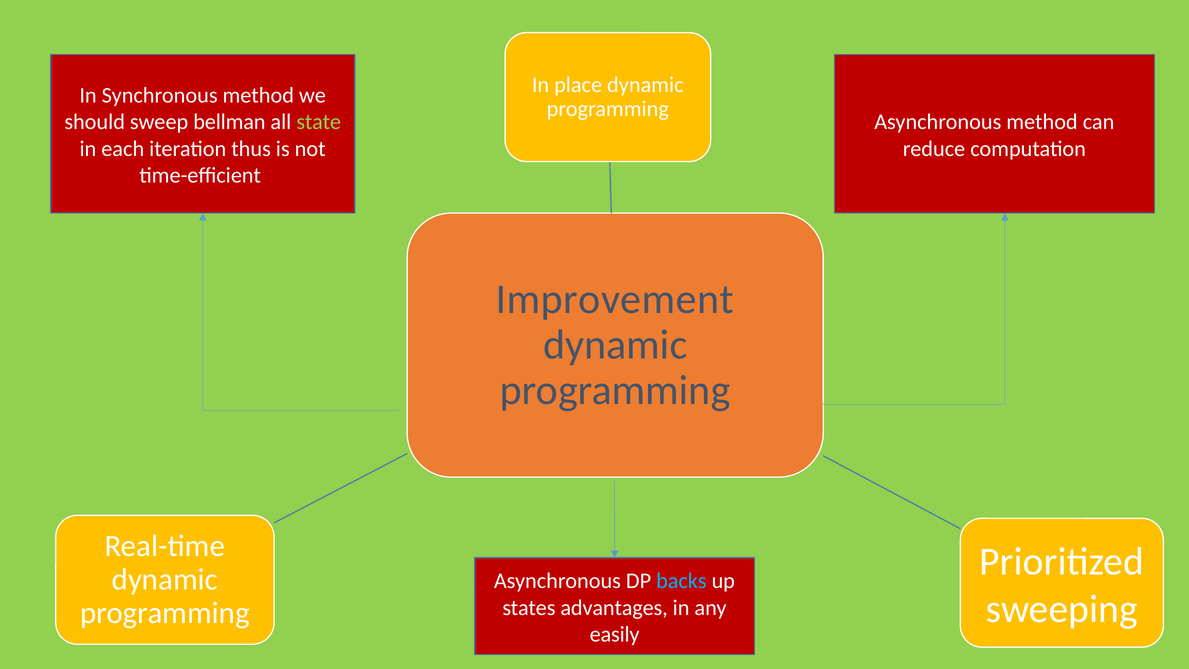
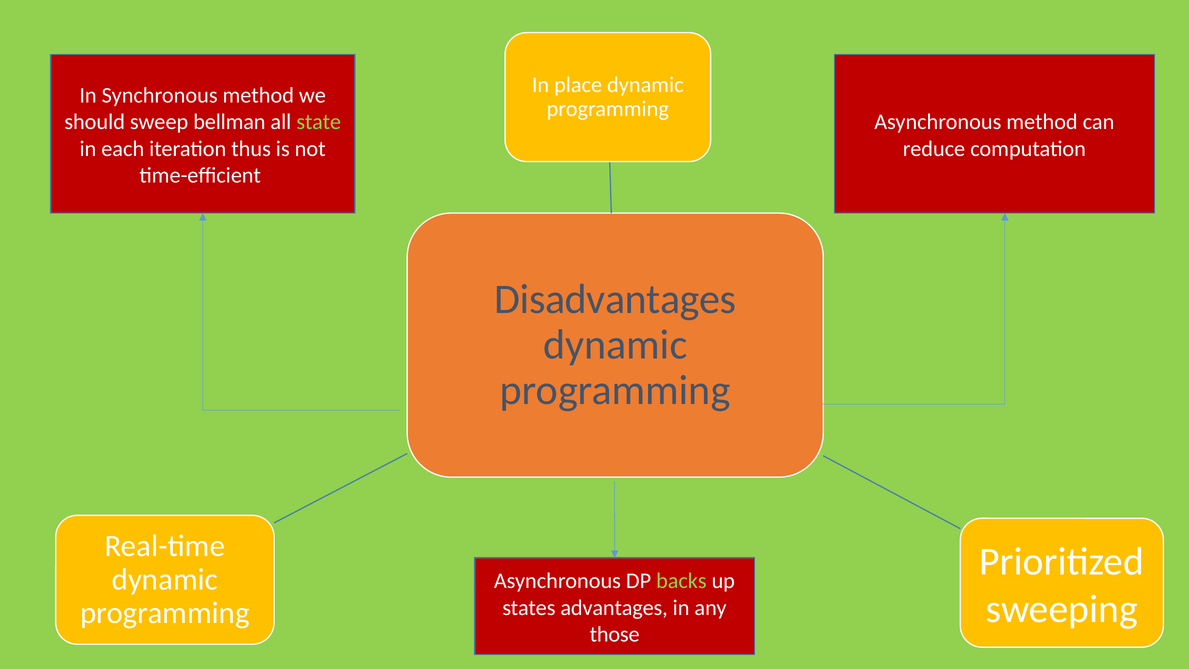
Improvement: Improvement -> Disadvantages
backs colour: light blue -> light green
easily: easily -> those
